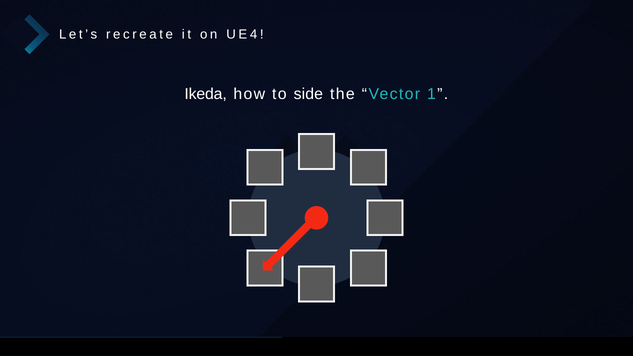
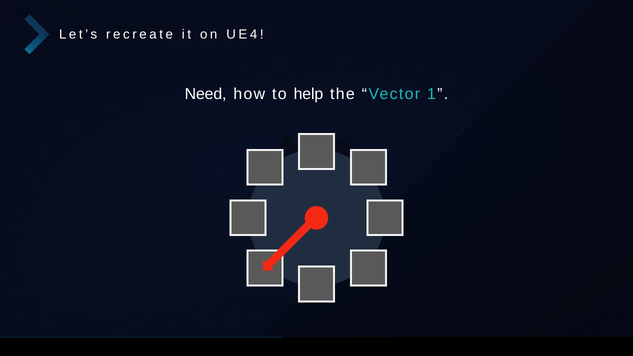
Ikeda: Ikeda -> Need
side: side -> help
